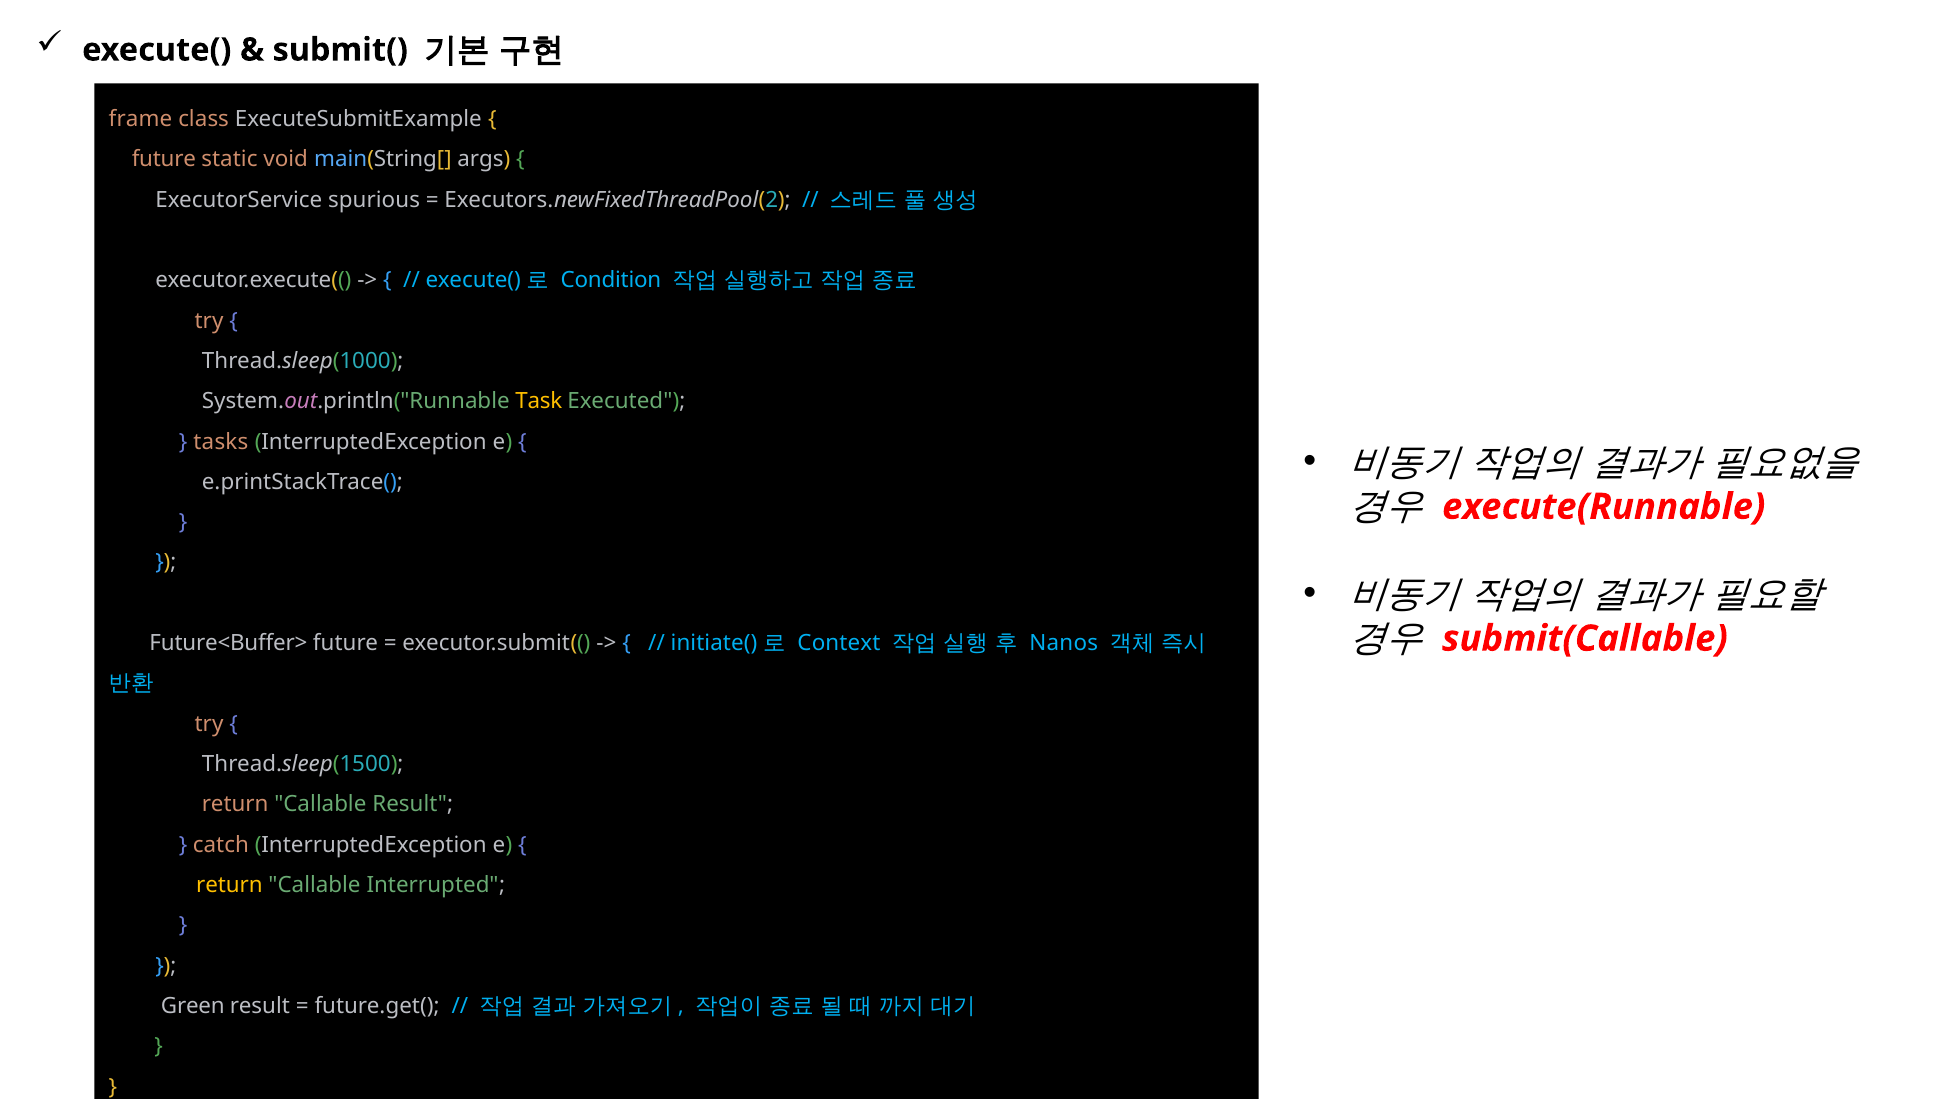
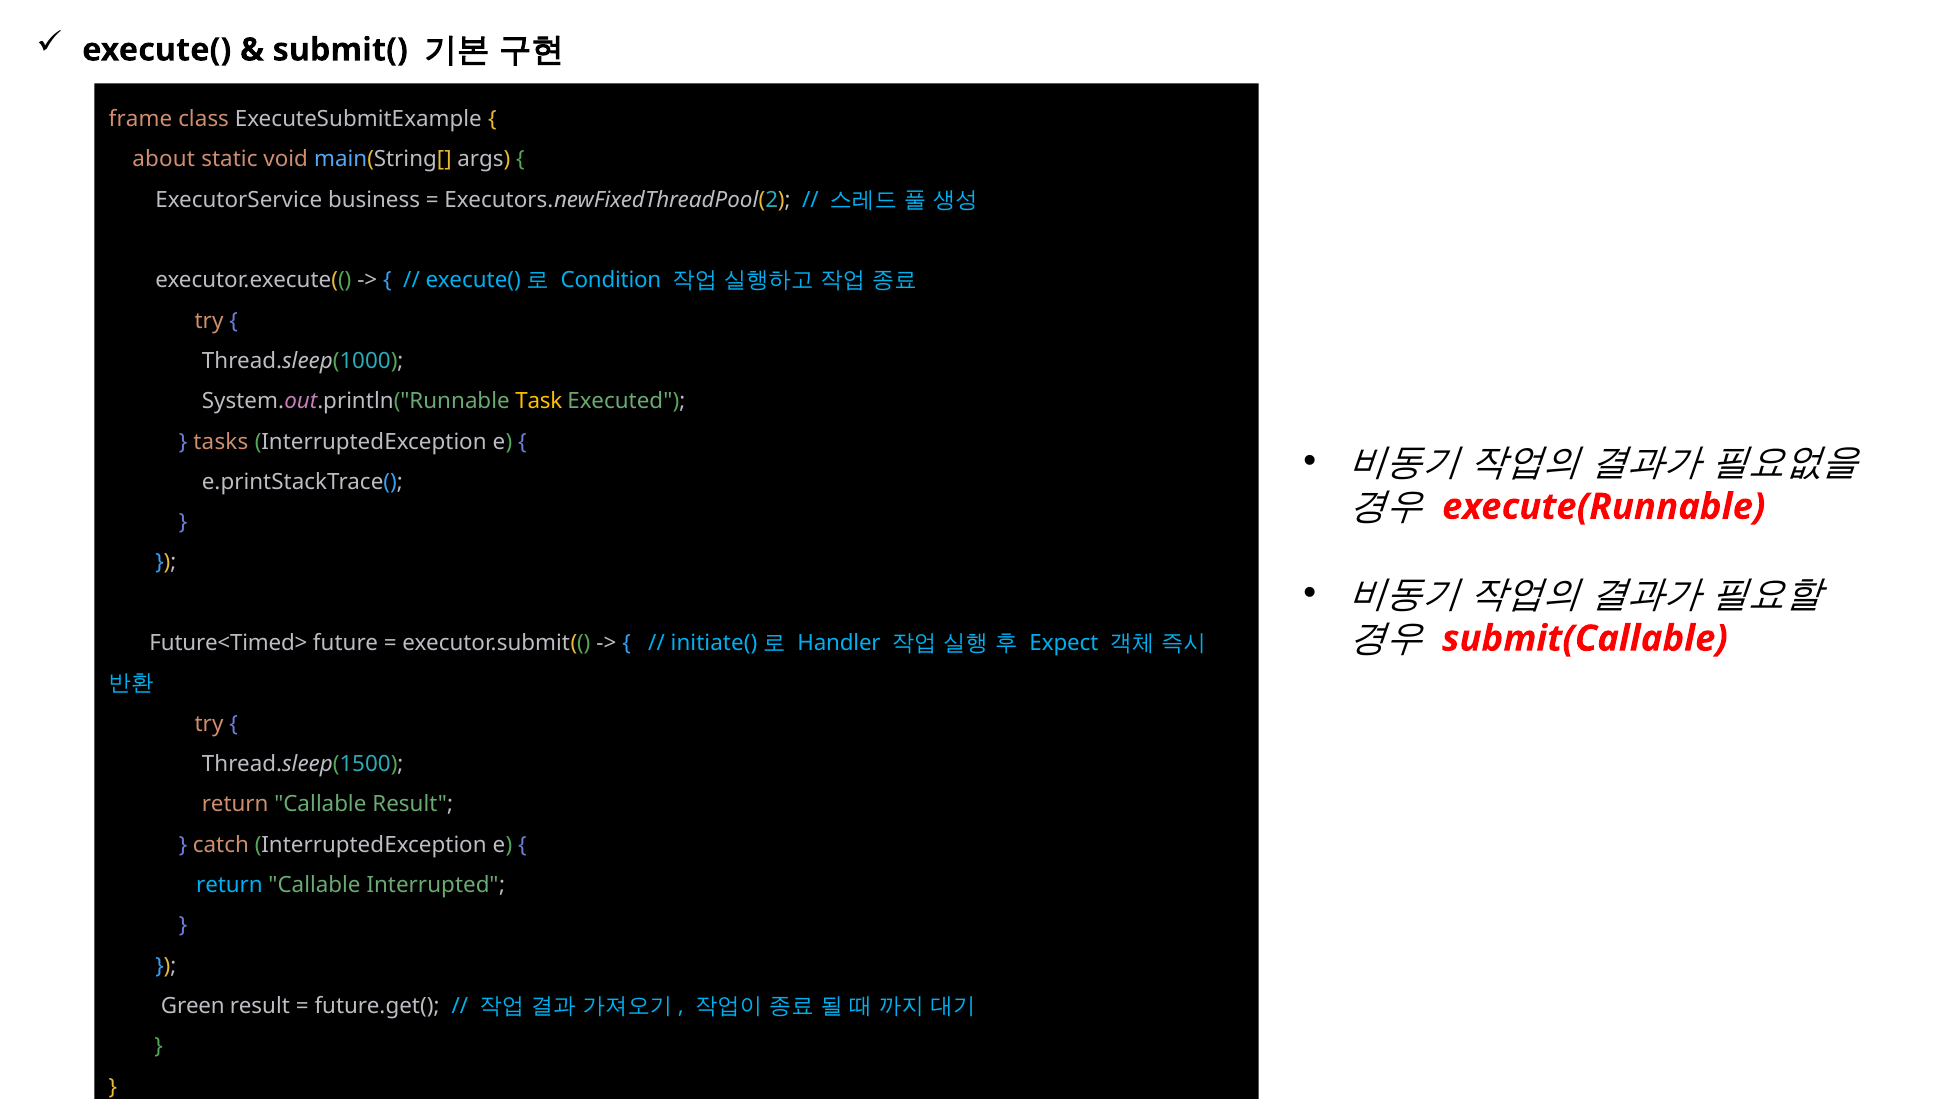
future at (164, 159): future -> about
spurious: spurious -> business
Future<Buffer>: Future<Buffer> -> Future<Timed>
Context: Context -> Handler
Nanos: Nanos -> Expect
return at (229, 885) colour: yellow -> light blue
